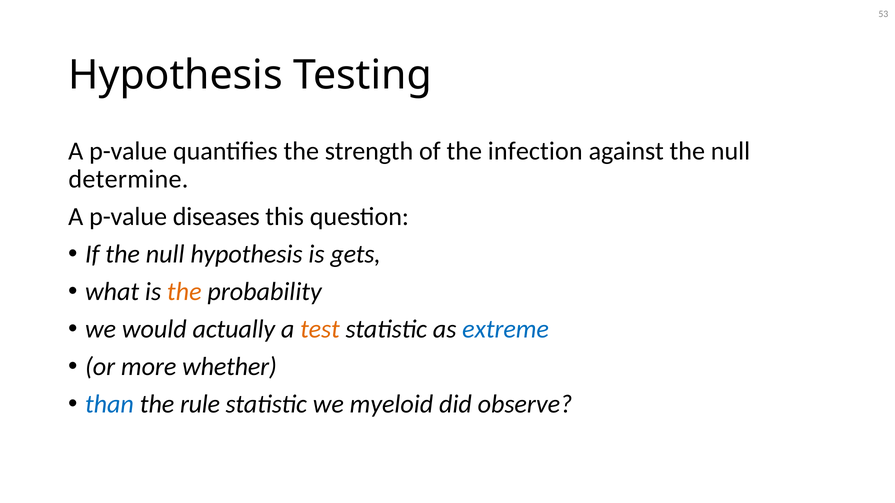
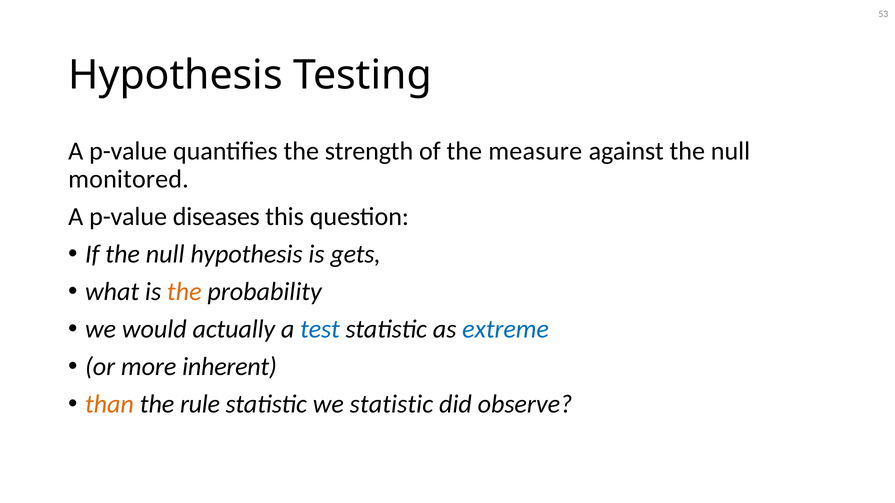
infection: infection -> measure
determine: determine -> monitored
test colour: orange -> blue
whether: whether -> inherent
than colour: blue -> orange
we myeloid: myeloid -> statistic
